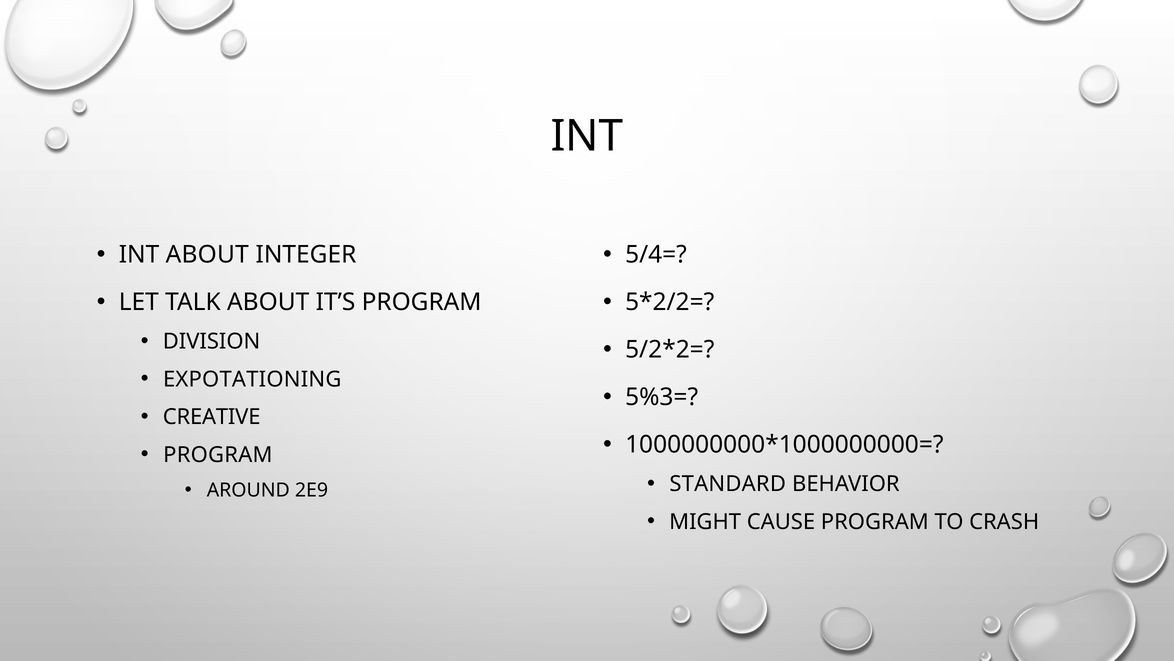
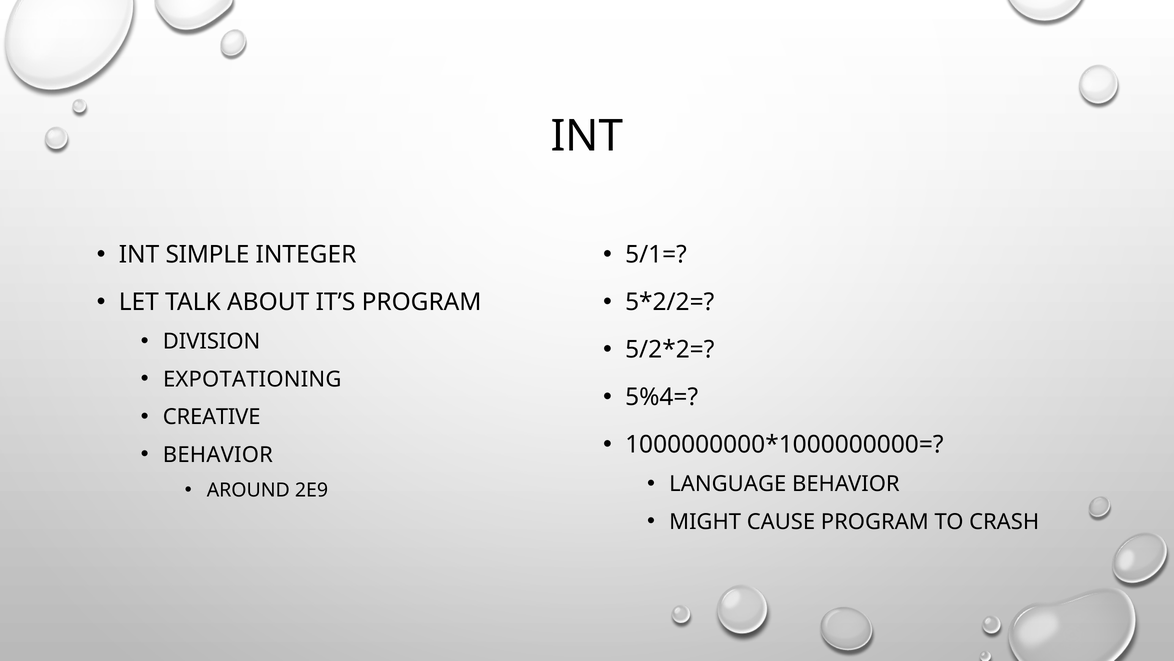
INT ABOUT: ABOUT -> SIMPLE
5/4=: 5/4= -> 5/1=
5%3=: 5%3= -> 5%4=
PROGRAM at (218, 454): PROGRAM -> BEHAVIOR
STANDARD: STANDARD -> LANGUAGE
